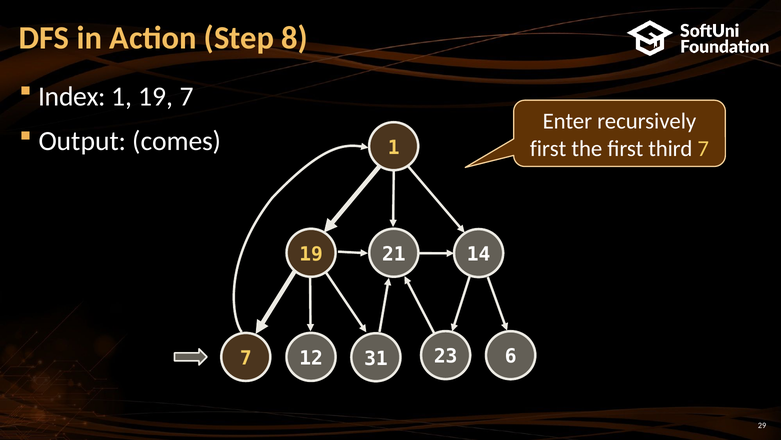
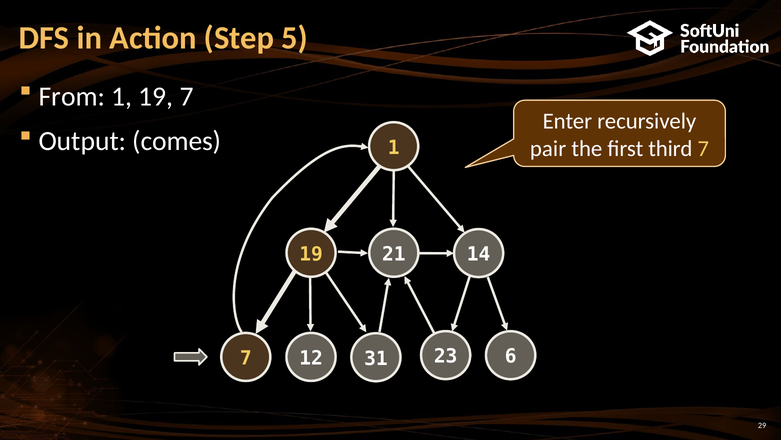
8: 8 -> 5
Index: Index -> From
first at (548, 148): first -> pair
